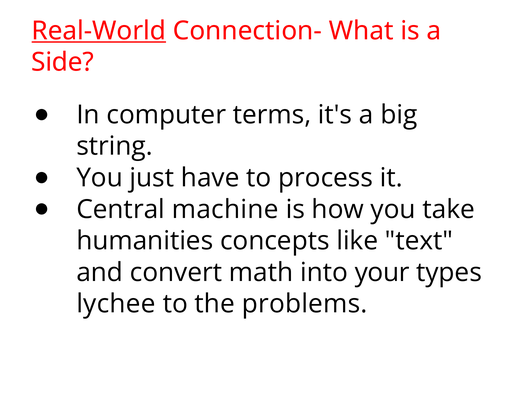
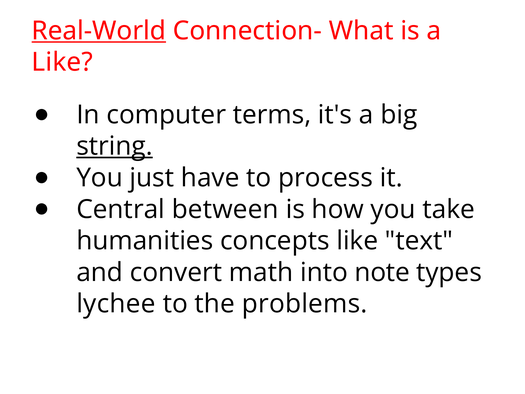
Side at (63, 62): Side -> Like
string underline: none -> present
machine: machine -> between
your: your -> note
